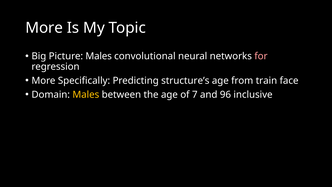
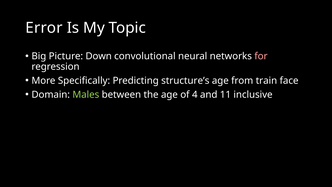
More at (44, 28): More -> Error
Picture Males: Males -> Down
Males at (86, 94) colour: yellow -> light green
7: 7 -> 4
96: 96 -> 11
